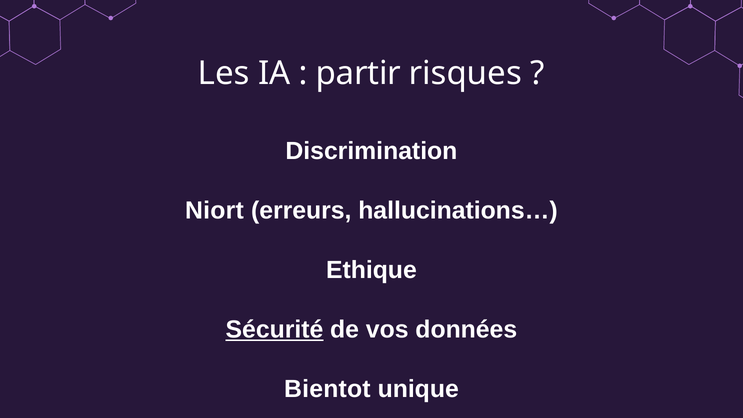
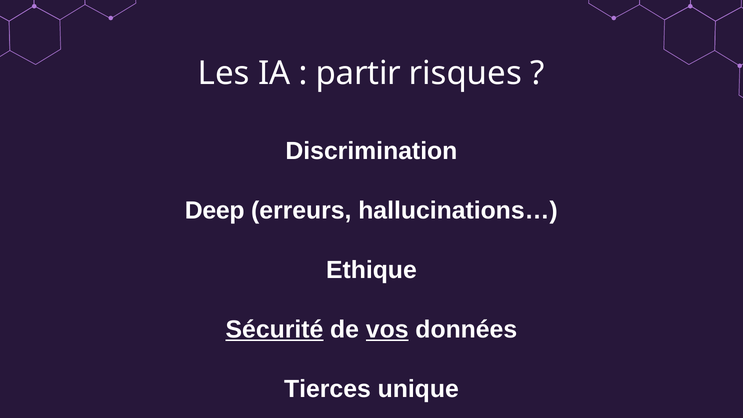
Niort: Niort -> Deep
vos underline: none -> present
Bientot: Bientot -> Tierces
